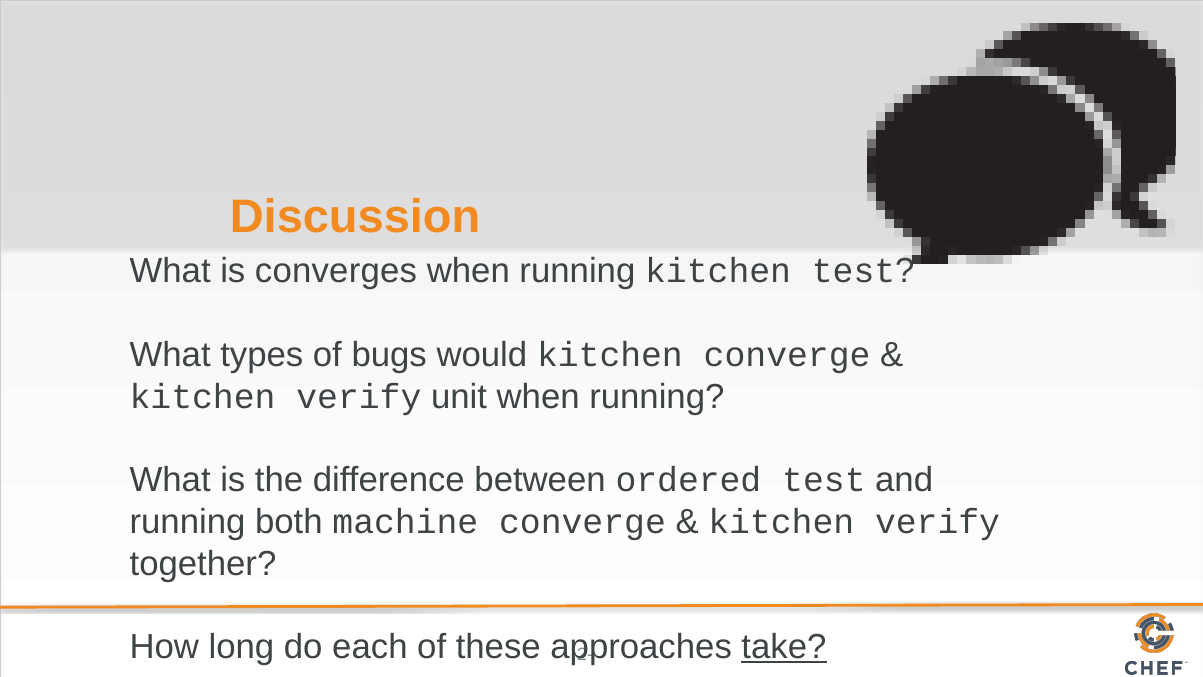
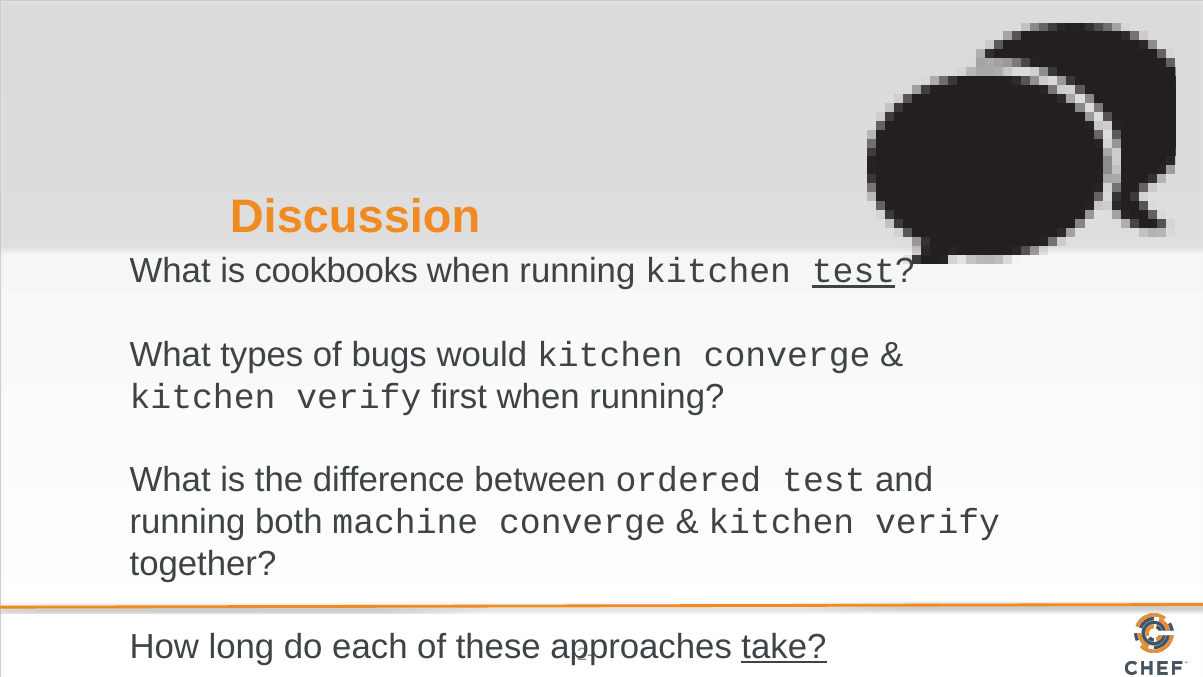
converges: converges -> cookbooks
test at (854, 271) underline: none -> present
unit: unit -> first
